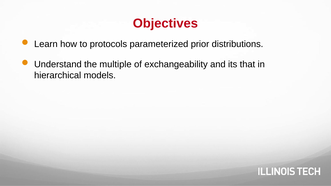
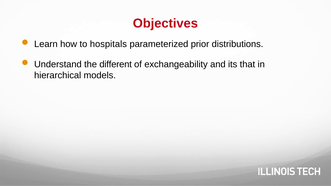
protocols: protocols -> hospitals
multiple: multiple -> different
